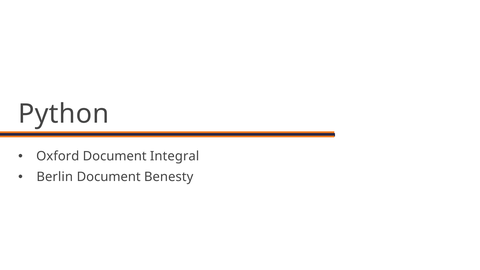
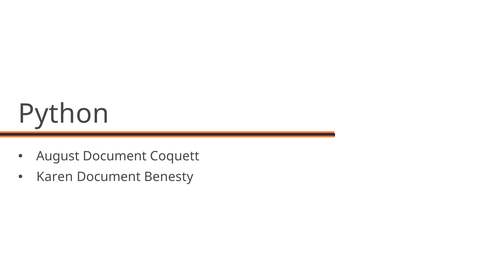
Oxford: Oxford -> August
Integral: Integral -> Coquett
Berlin: Berlin -> Karen
